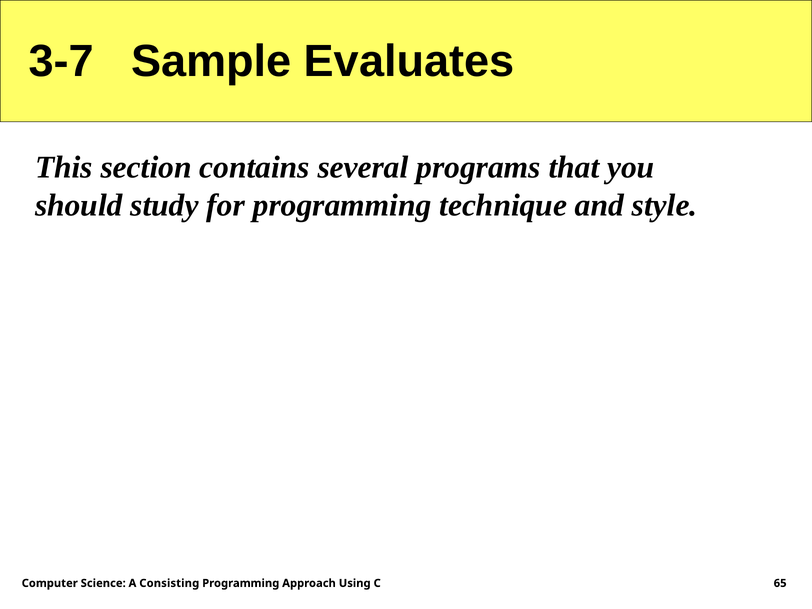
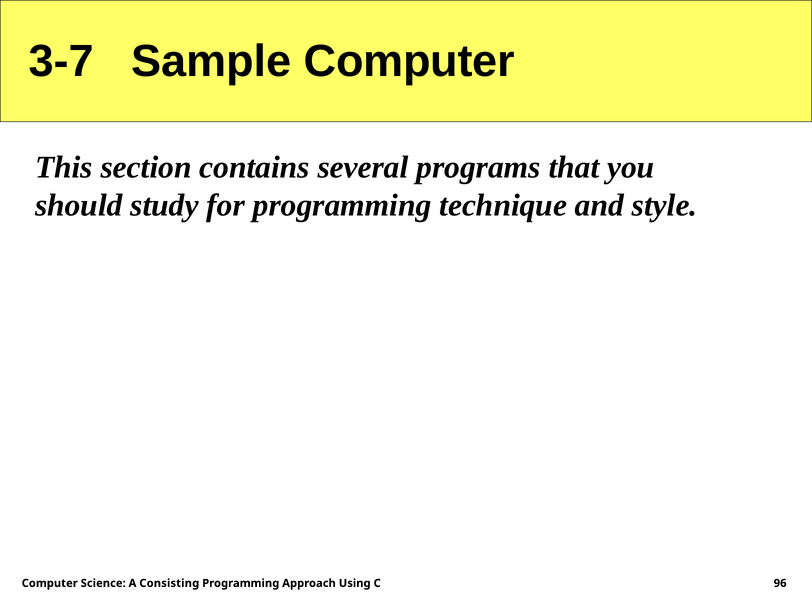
Sample Evaluates: Evaluates -> Computer
65: 65 -> 96
